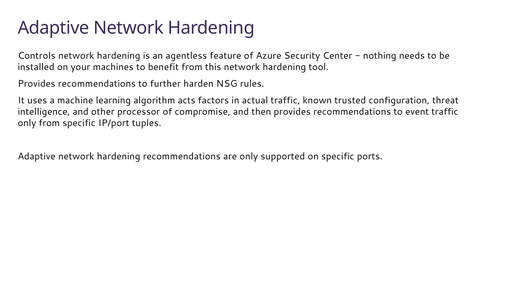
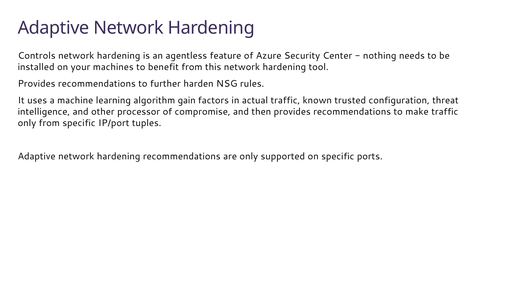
acts: acts -> gain
event: event -> make
